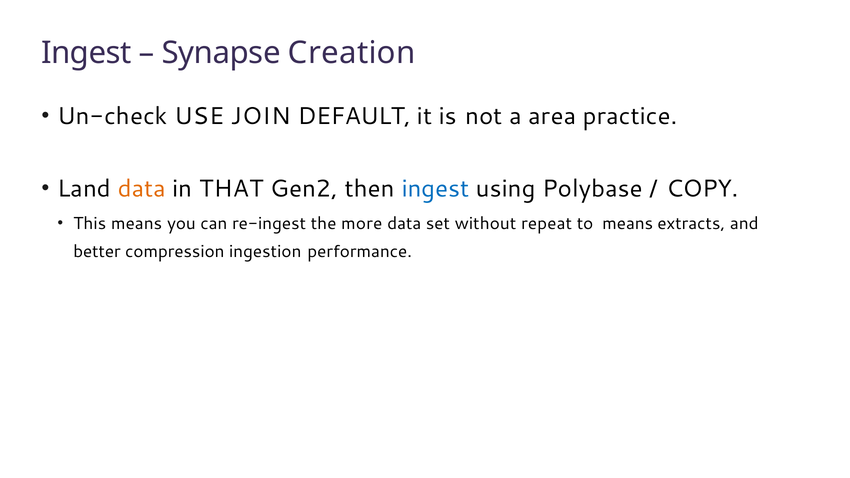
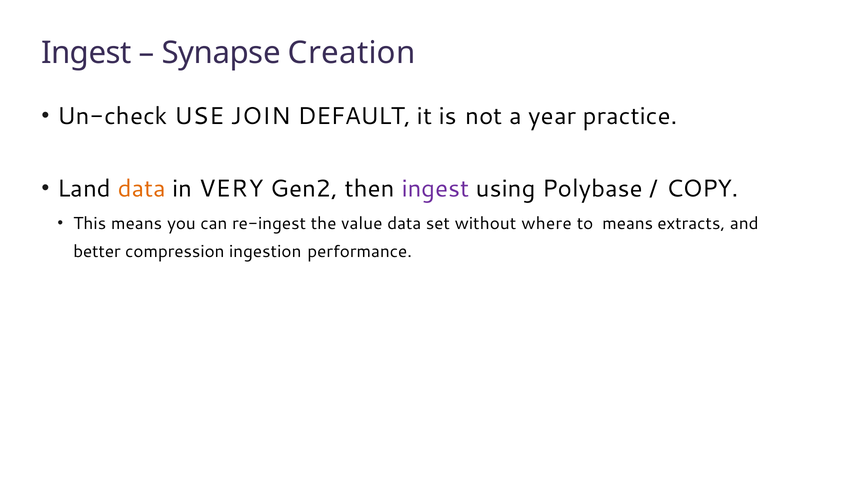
area: area -> year
THAT: THAT -> VERY
ingest at (435, 189) colour: blue -> purple
more: more -> value
repeat: repeat -> where
